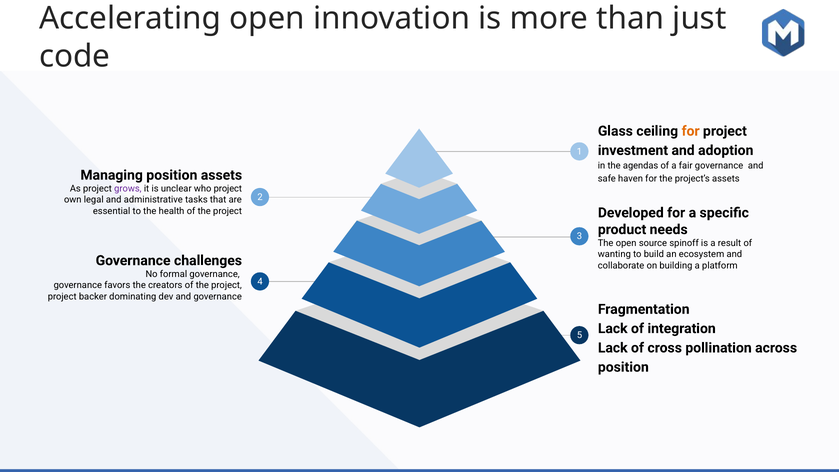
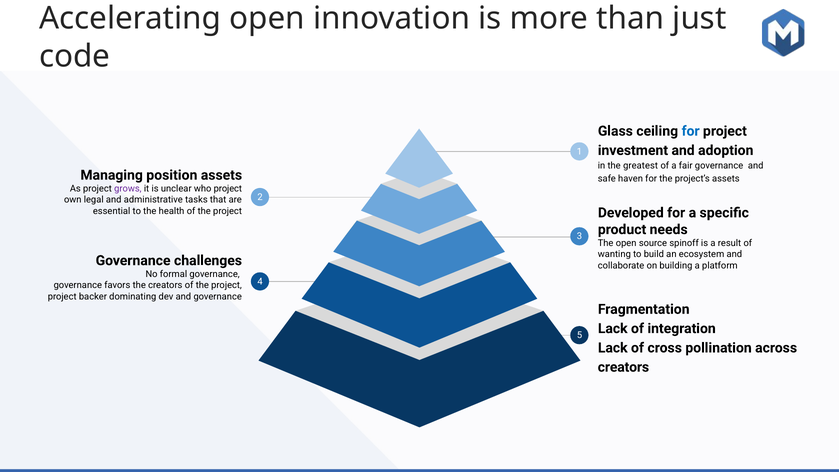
for at (691, 131) colour: orange -> blue
agendas: agendas -> greatest
position at (623, 367): position -> creators
